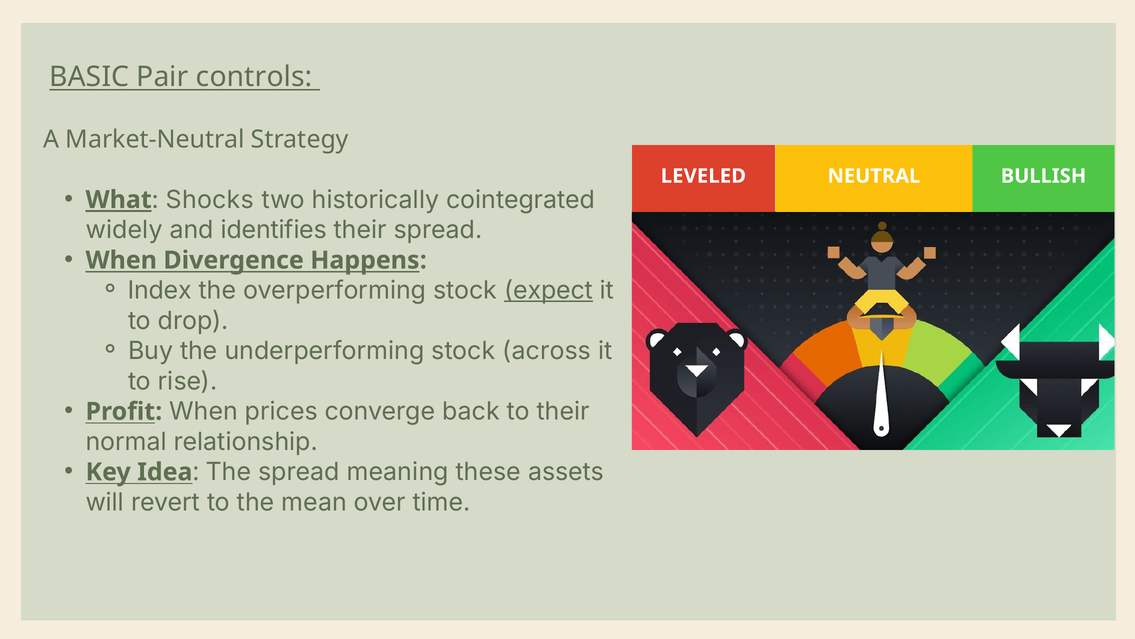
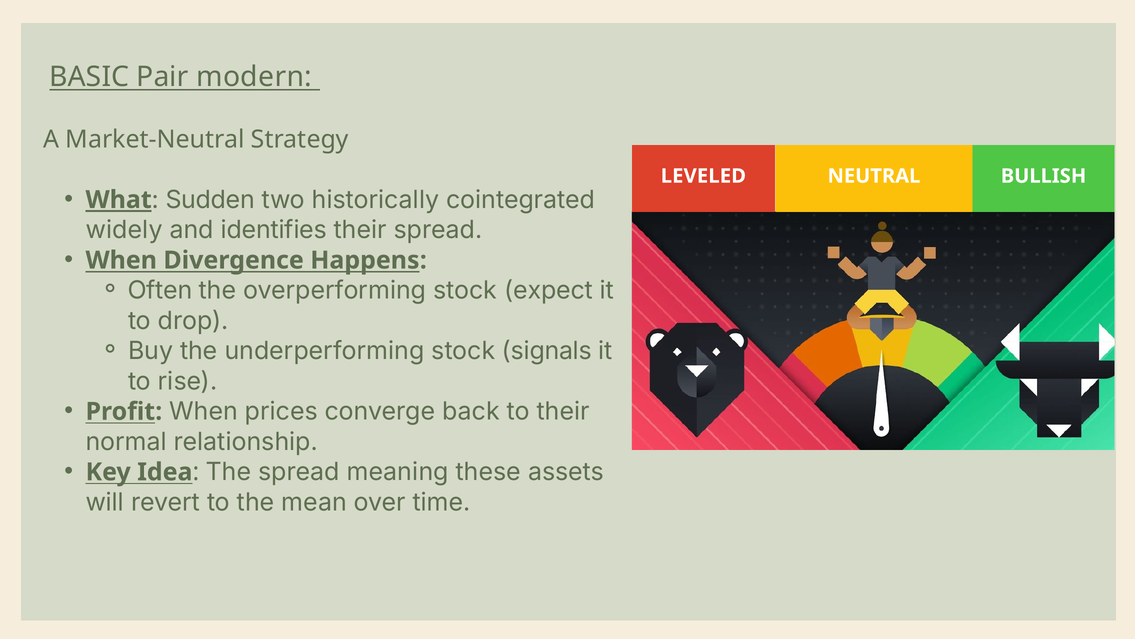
controls: controls -> modern
Shocks: Shocks -> Sudden
Index: Index -> Often
expect underline: present -> none
across: across -> signals
